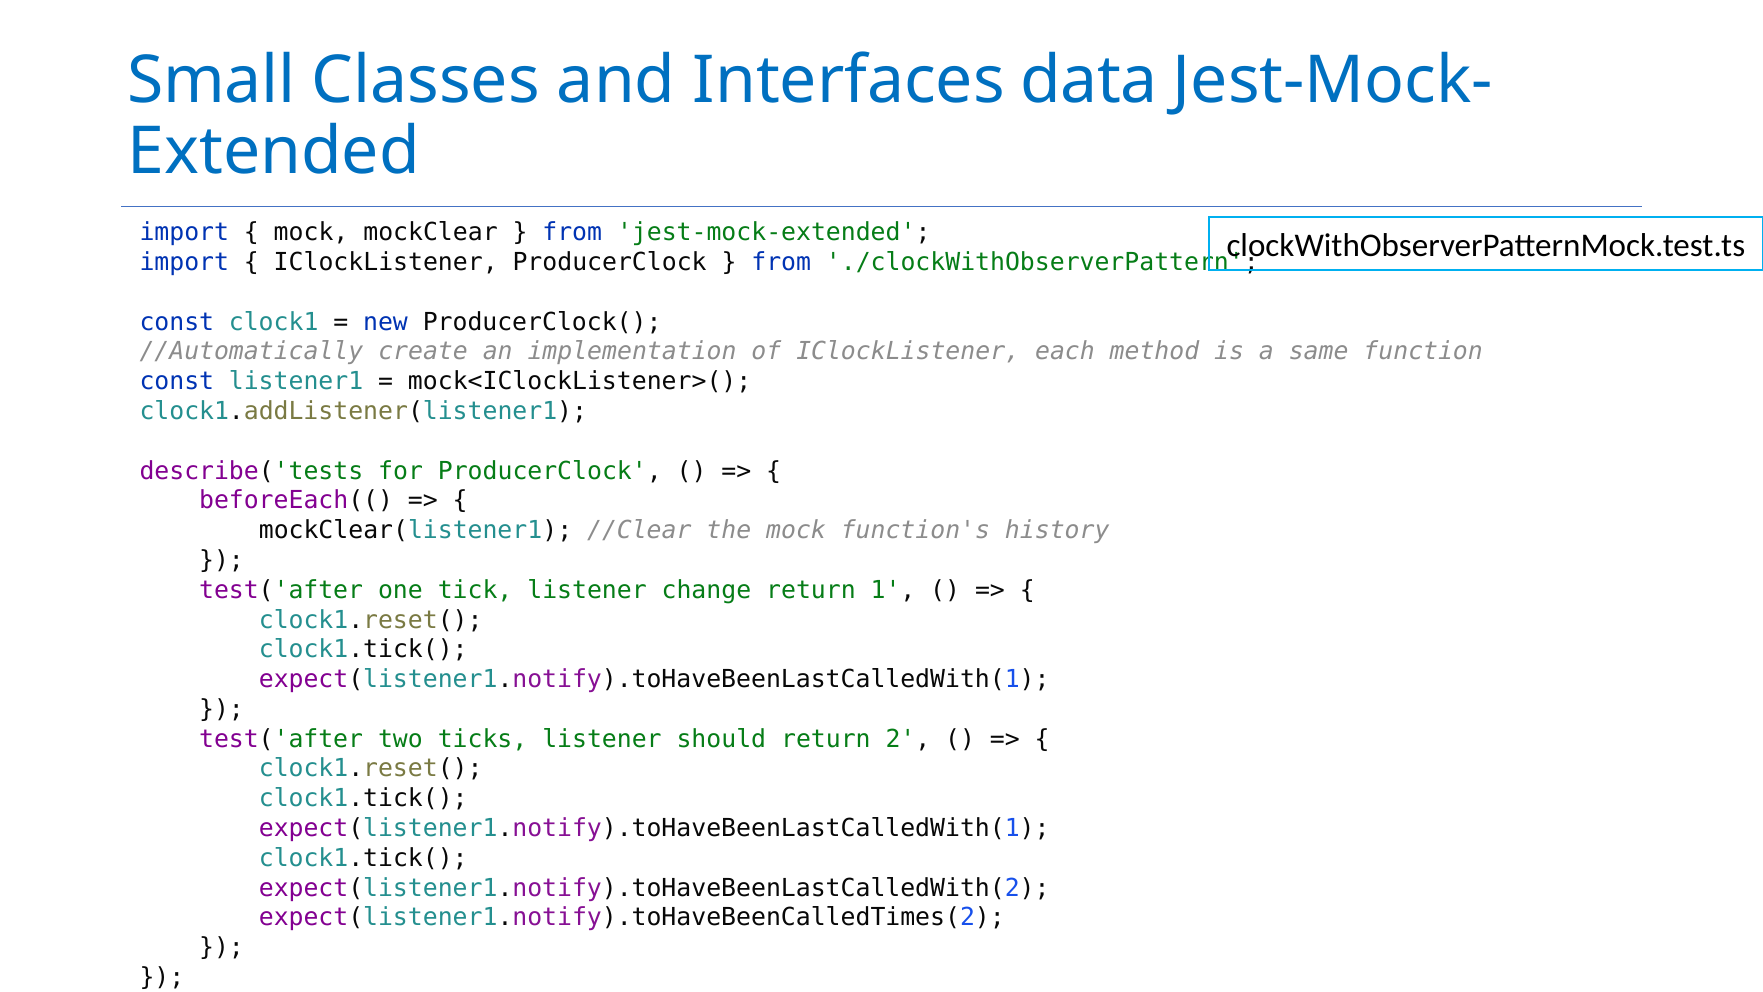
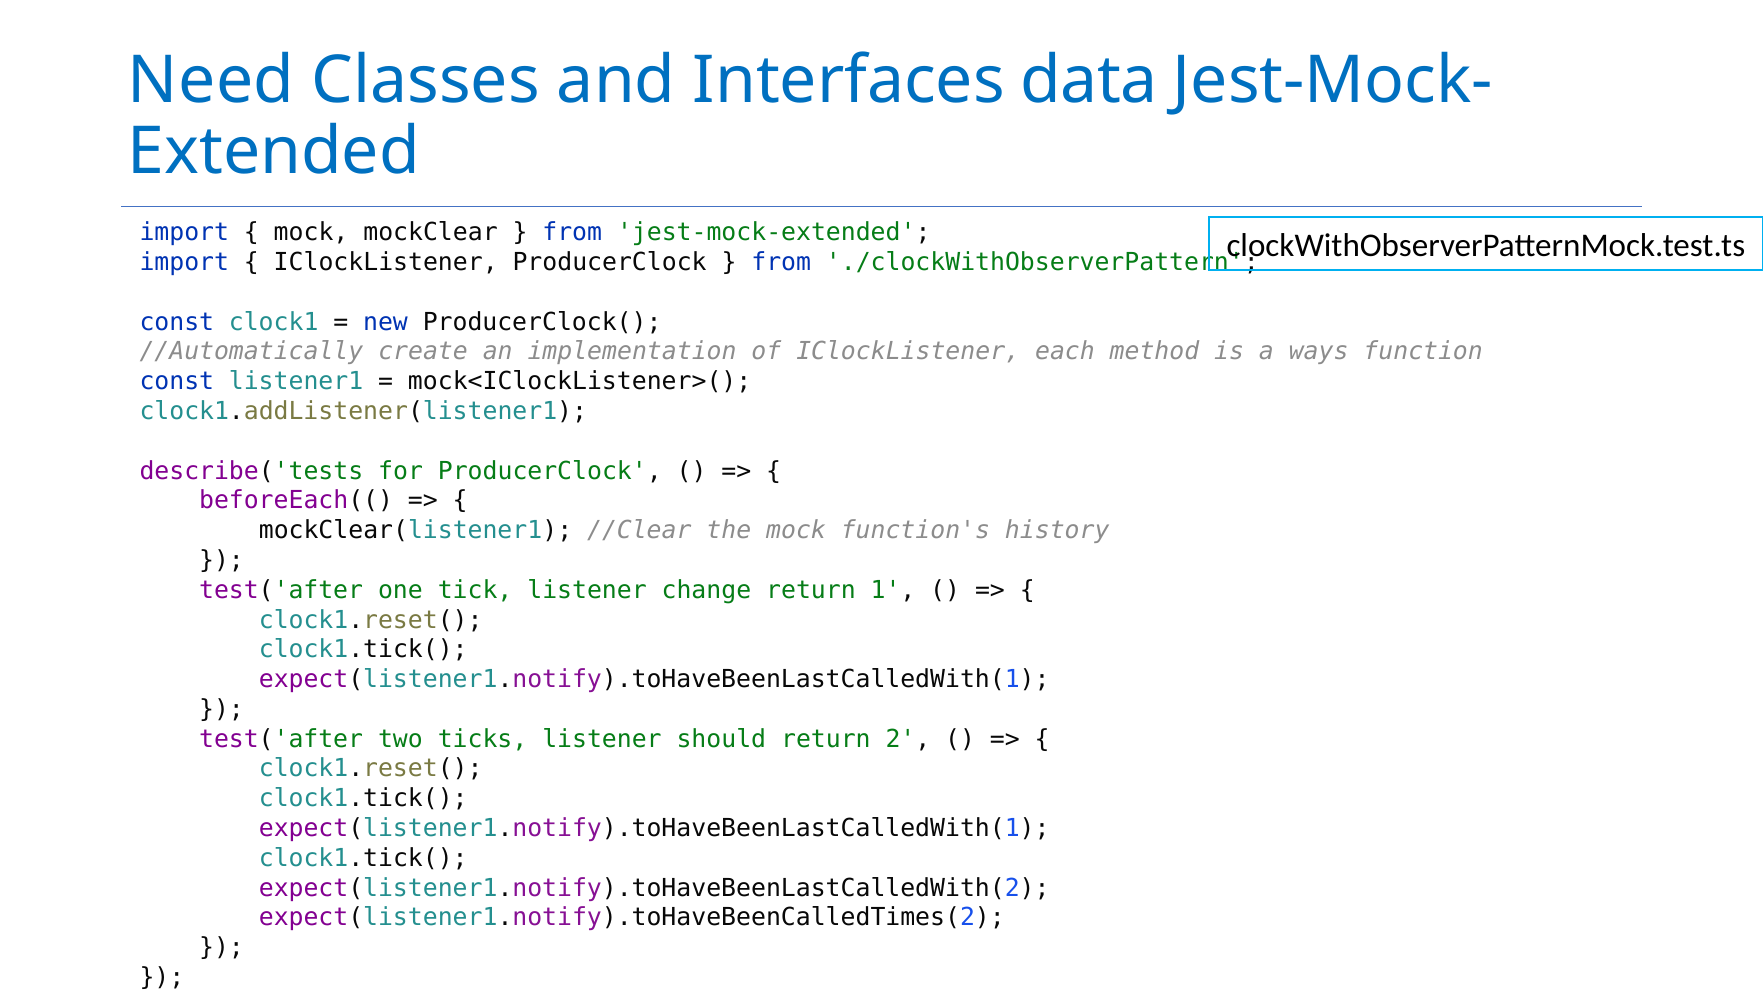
Small: Small -> Need
same: same -> ways
